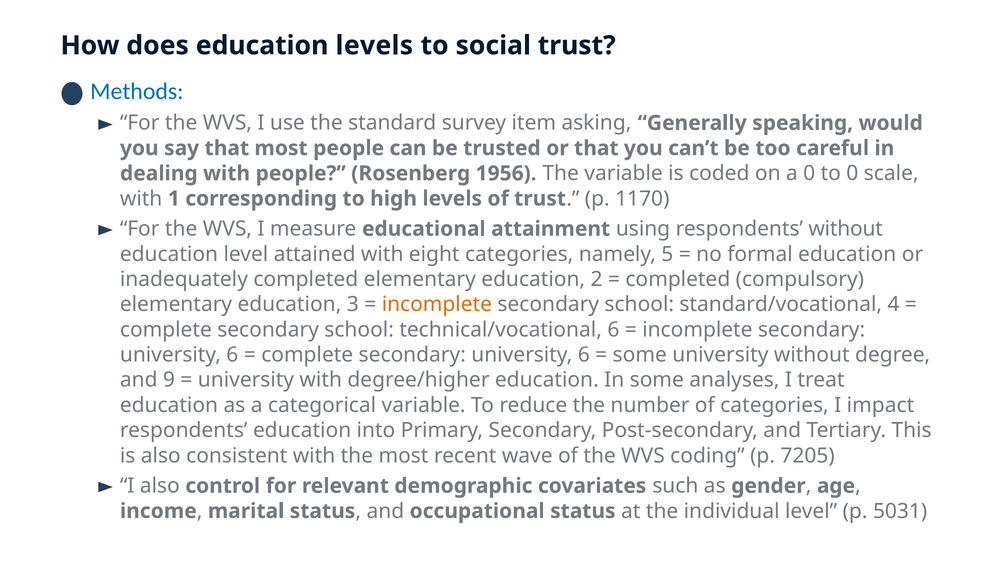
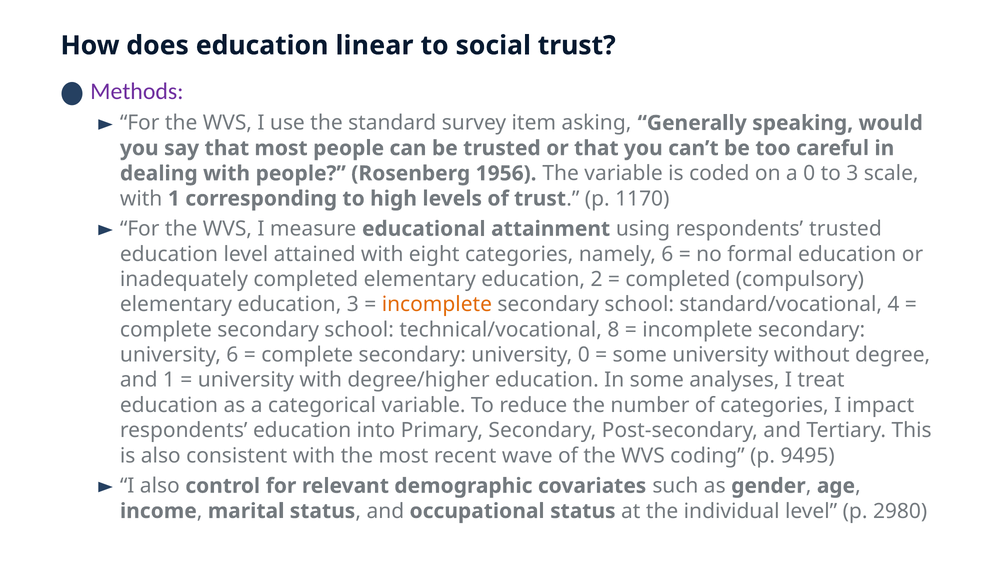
education levels: levels -> linear
Methods colour: blue -> purple
to 0: 0 -> 3
respondents without: without -> trusted
namely 5: 5 -> 6
technical/vocational 6: 6 -> 8
complete secondary university 6: 6 -> 0
and 9: 9 -> 1
7205: 7205 -> 9495
5031: 5031 -> 2980
